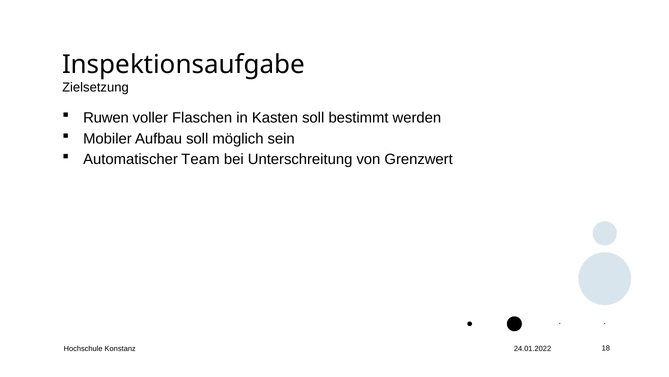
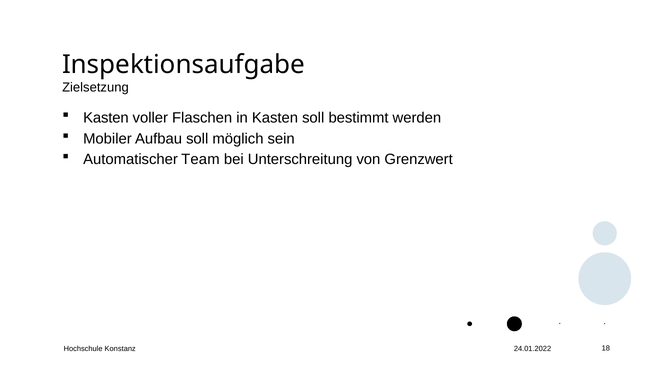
Ruwen at (106, 118): Ruwen -> Kasten
